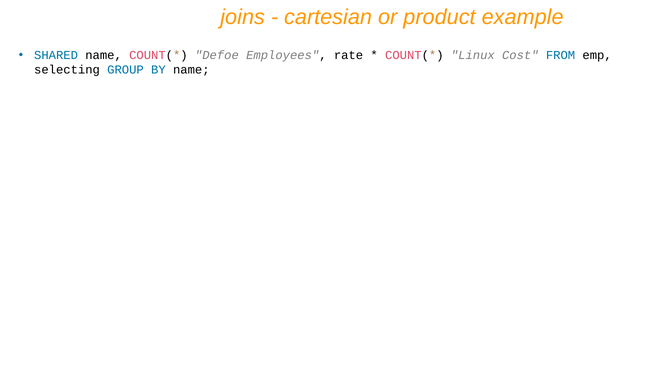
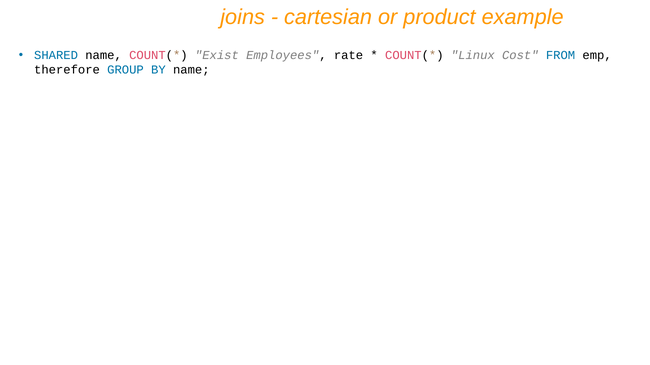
Defoe: Defoe -> Exist
selecting: selecting -> therefore
